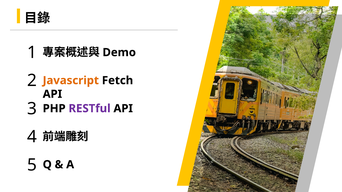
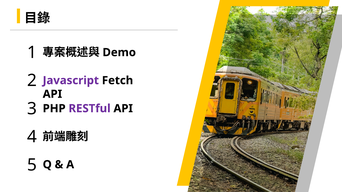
Javascript colour: orange -> purple
